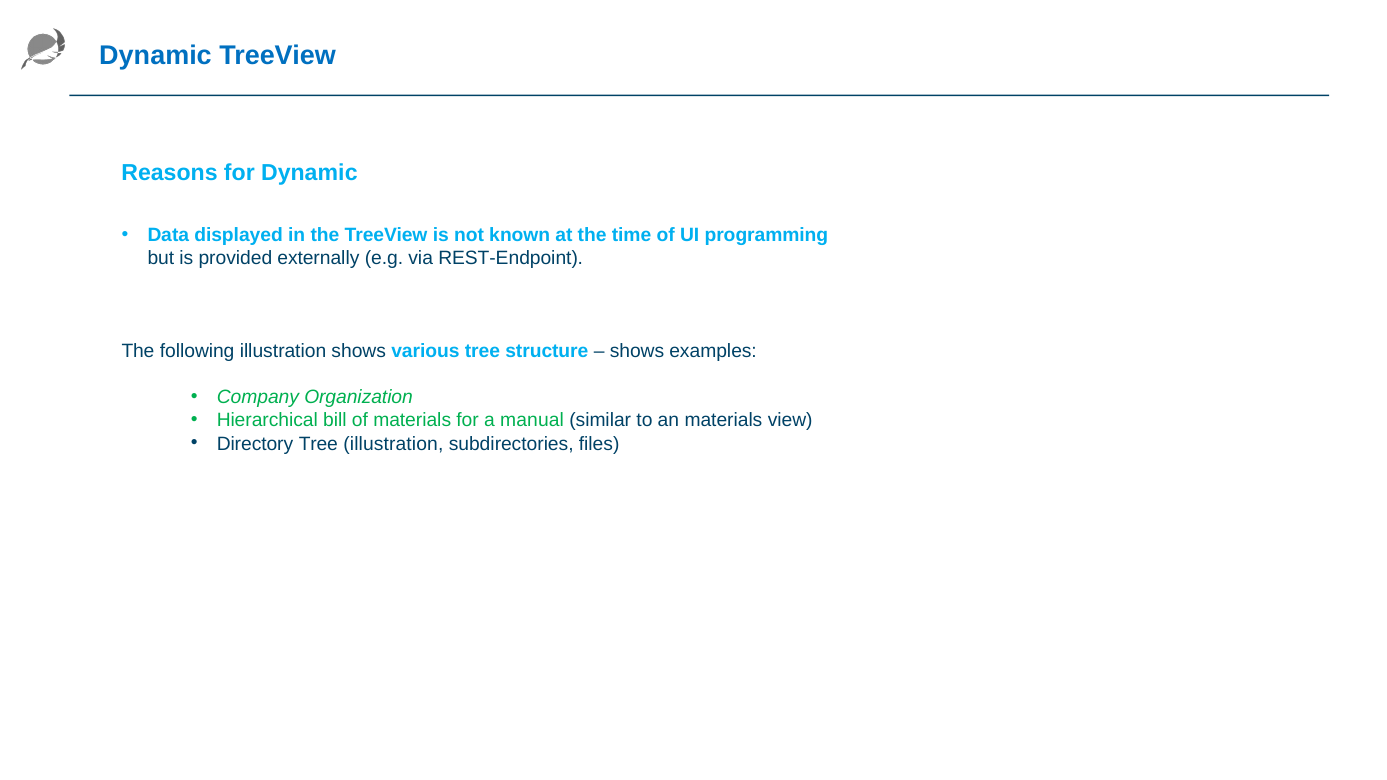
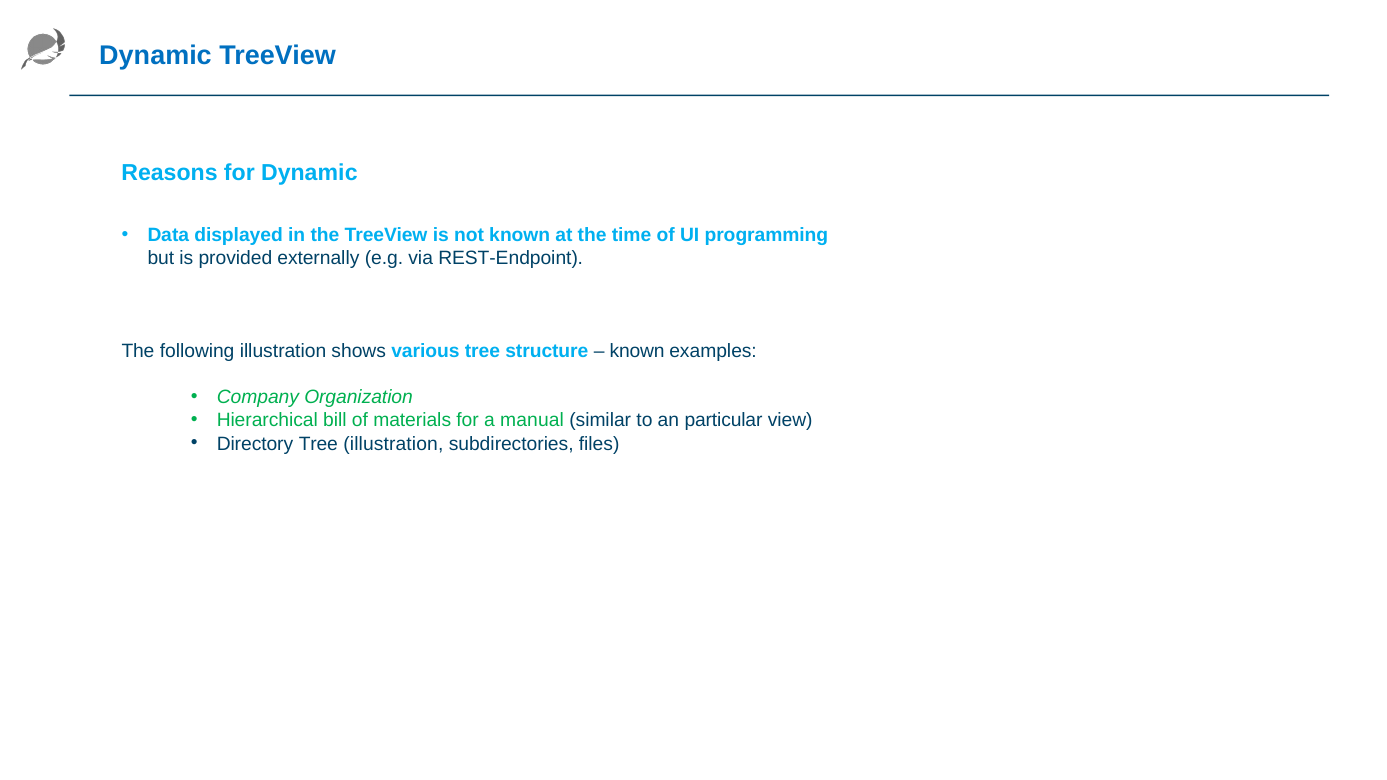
shows at (637, 351): shows -> known
an materials: materials -> particular
